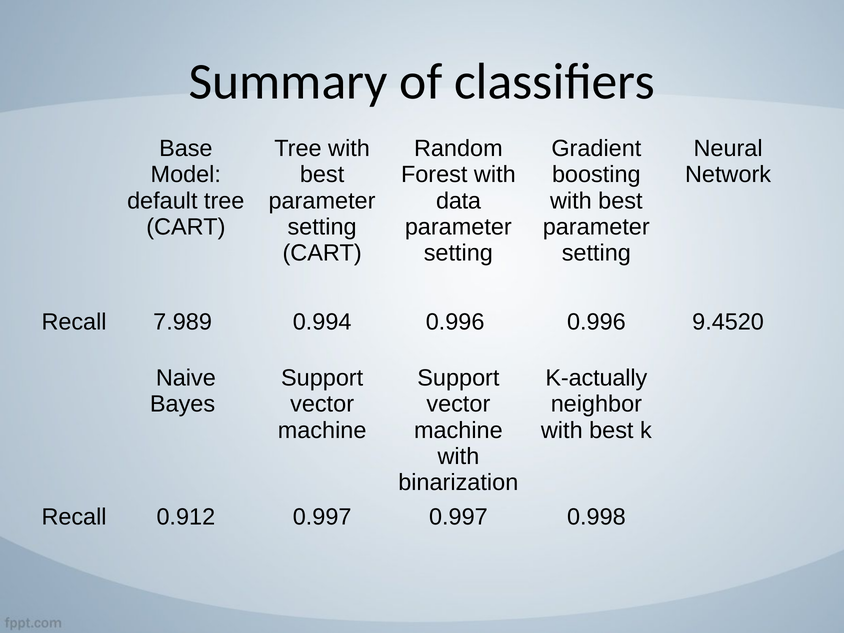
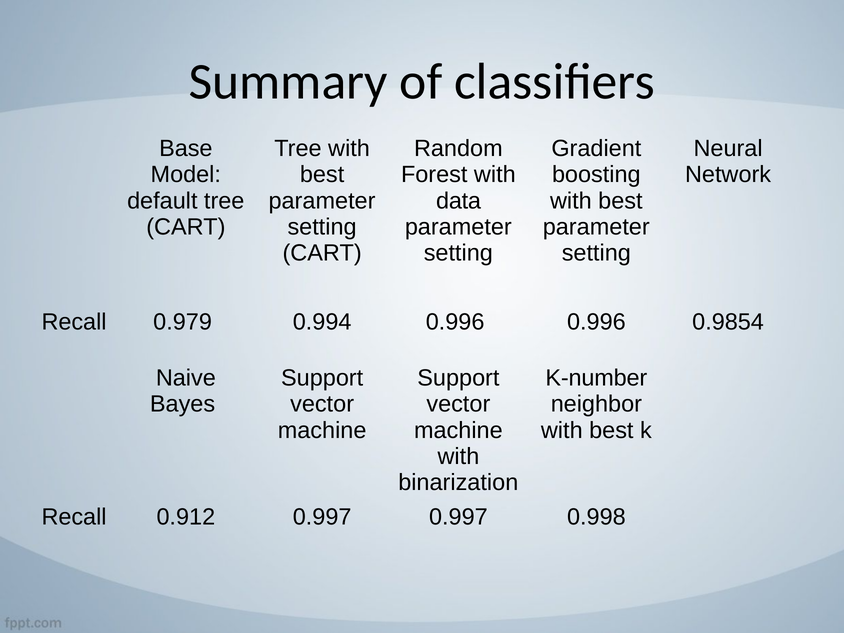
7.989: 7.989 -> 0.979
9.4520: 9.4520 -> 0.9854
K-actually: K-actually -> K-number
